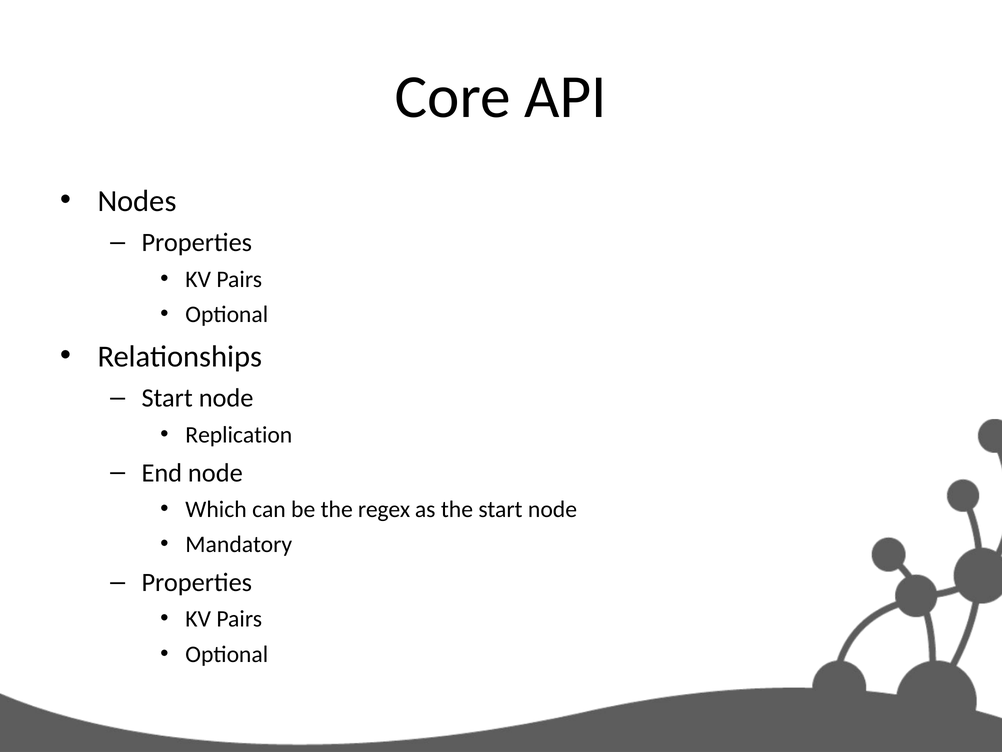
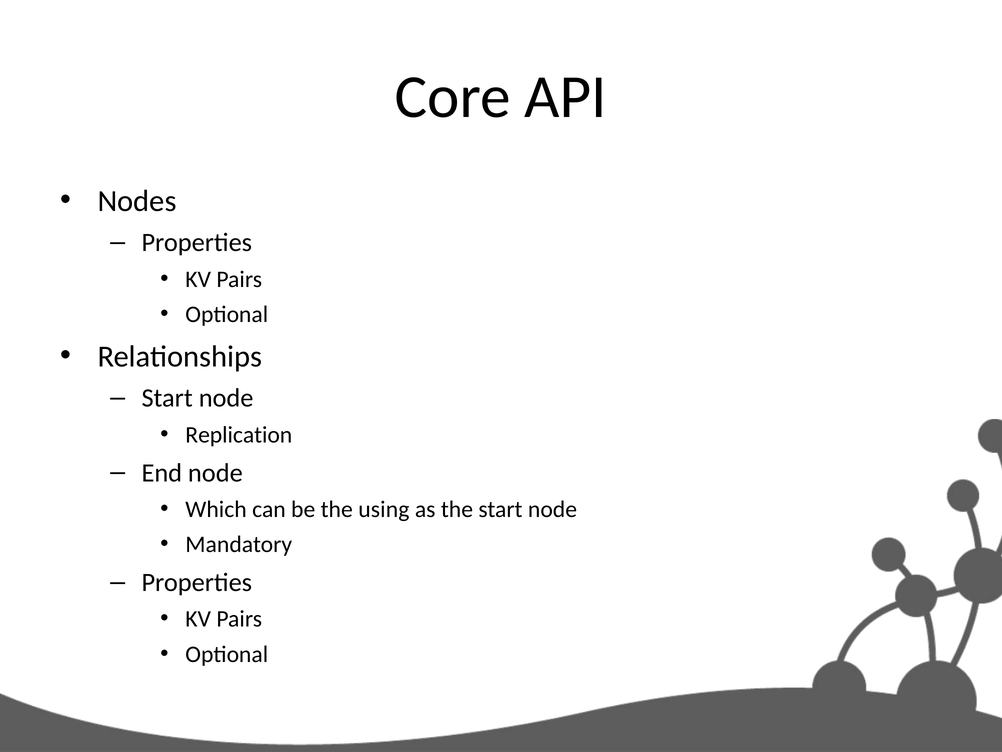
regex: regex -> using
